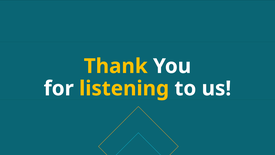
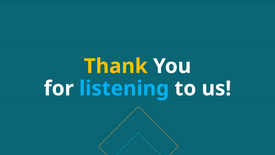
listening colour: yellow -> light blue
